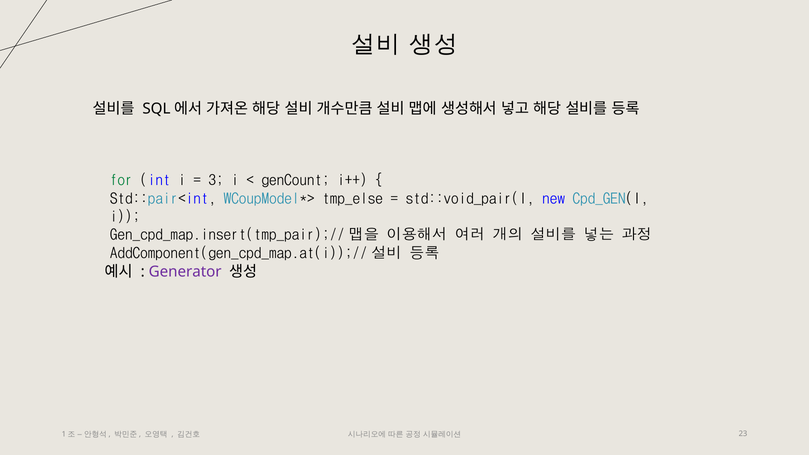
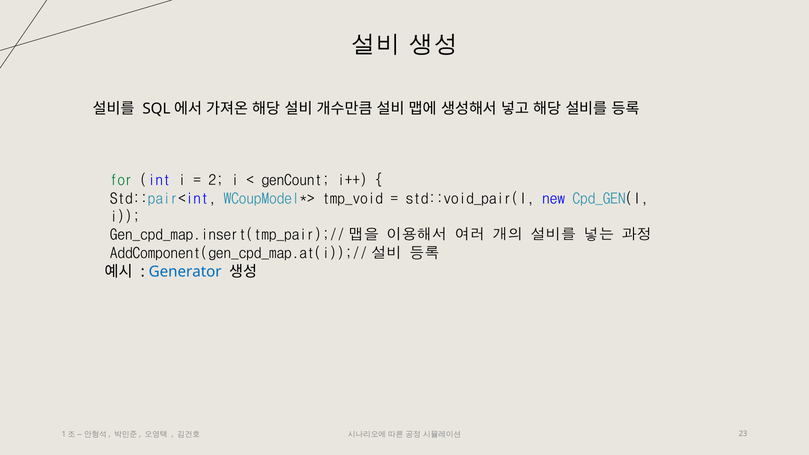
3: 3 -> 2
tmp_else: tmp_else -> tmp_void
Generator colour: purple -> blue
